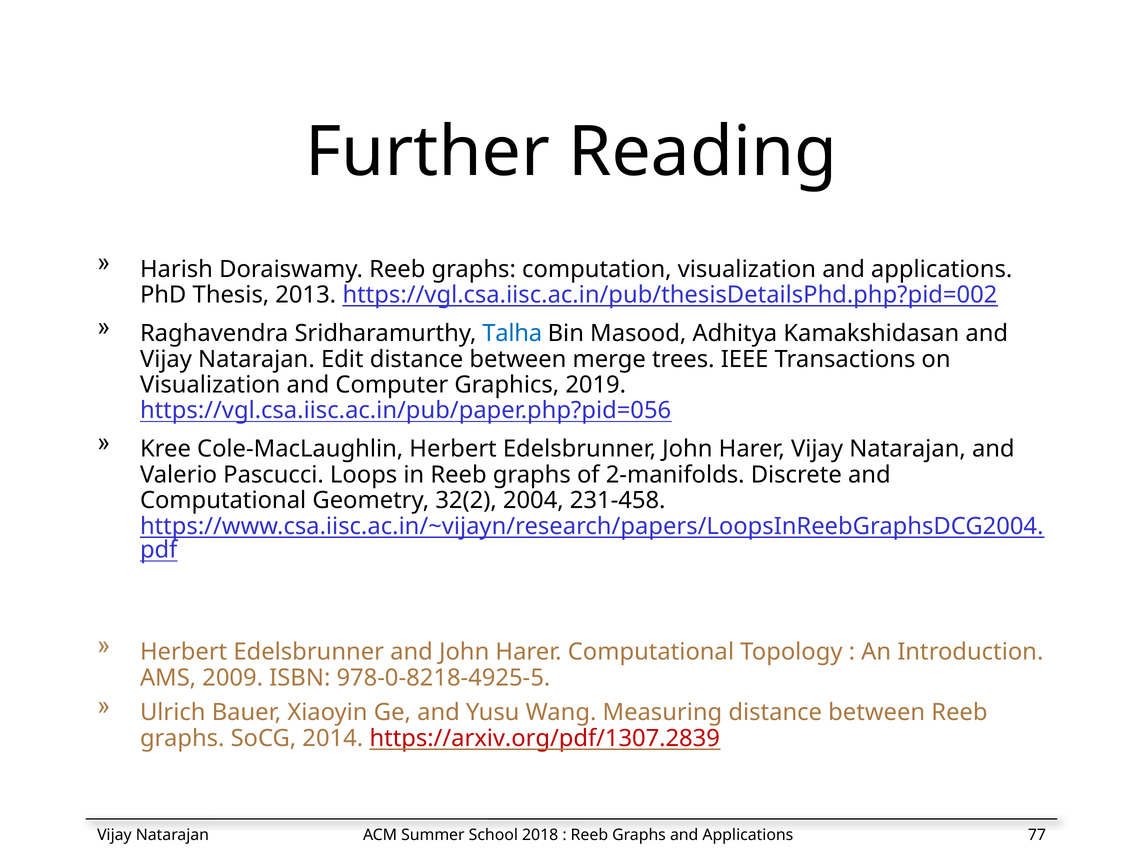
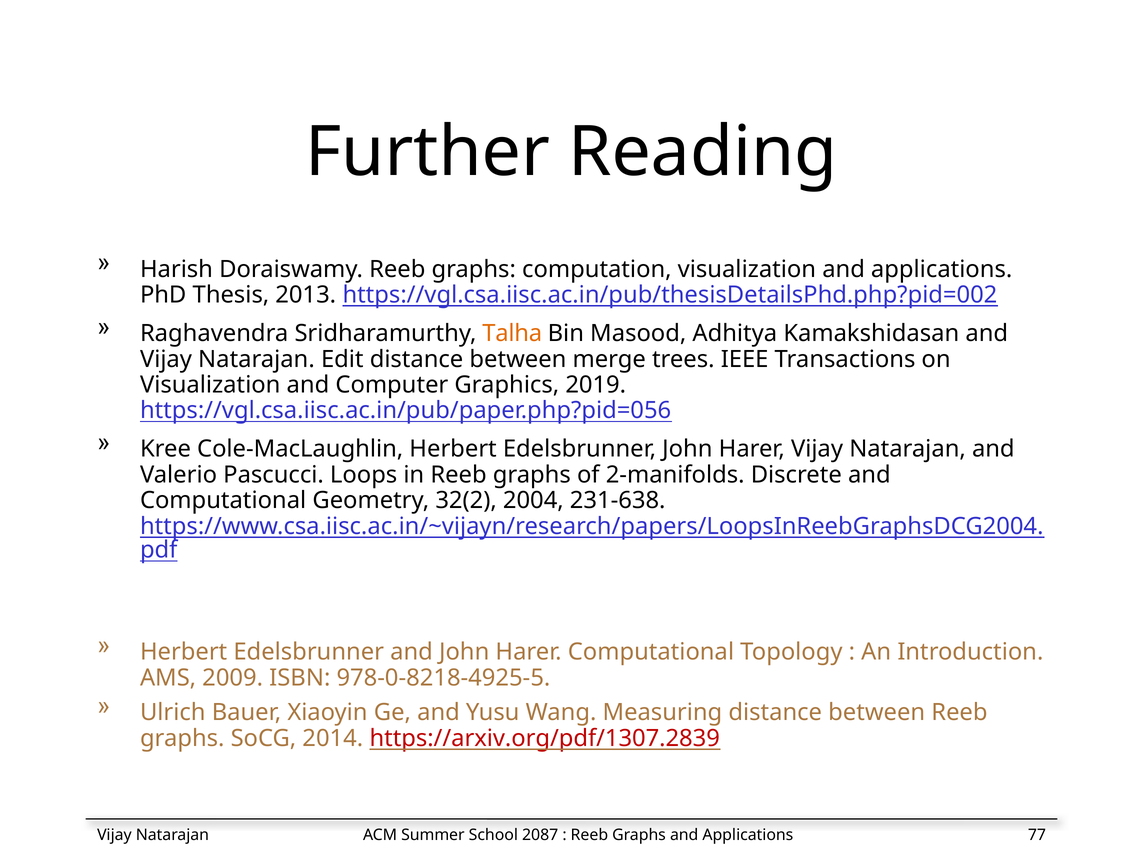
Talha colour: blue -> orange
231-458: 231-458 -> 231-638
2018: 2018 -> 2087
